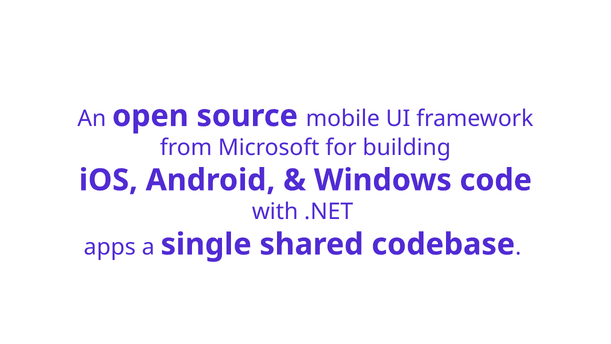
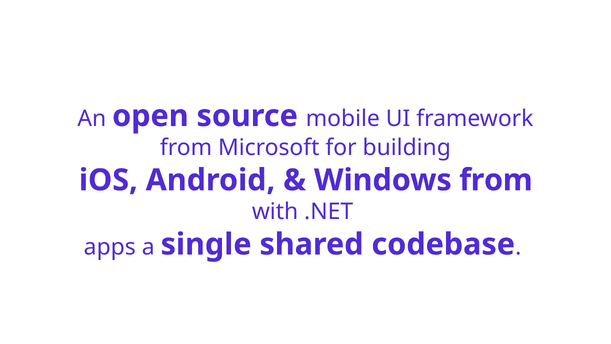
Windows code: code -> from
